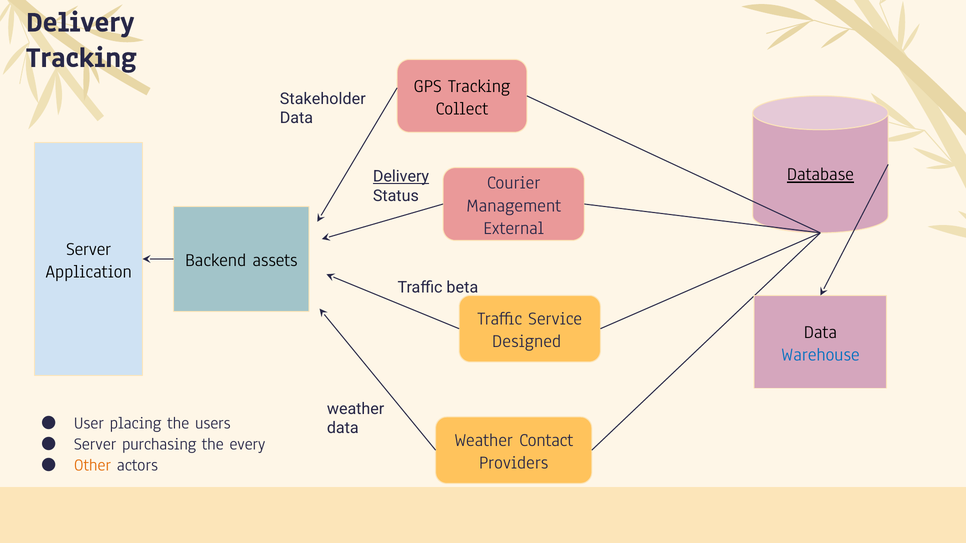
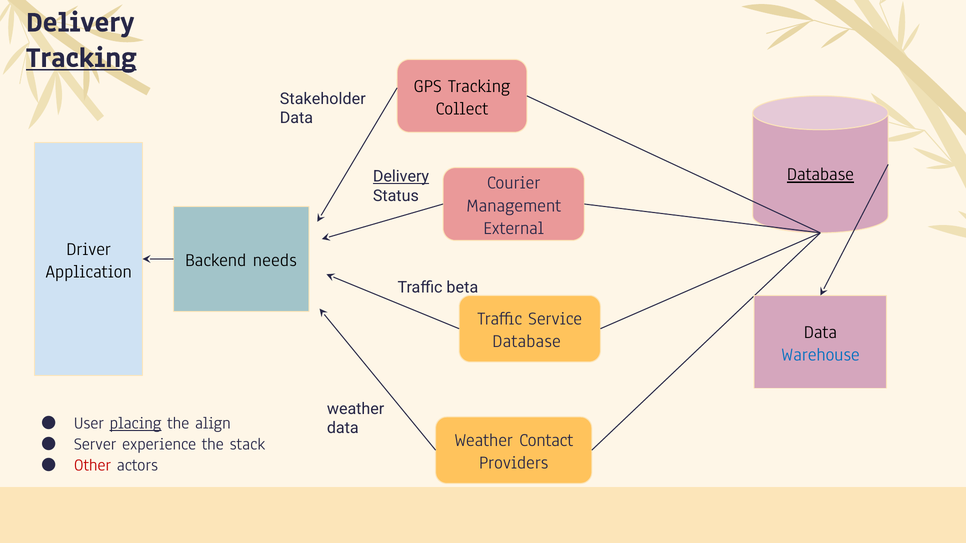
Tracking at (81, 57) underline: none -> present
Server at (89, 249): Server -> Driver
assets: assets -> needs
Designed at (527, 341): Designed -> Database
placing underline: none -> present
users: users -> align
purchasing: purchasing -> experience
every: every -> stack
Other colour: orange -> red
